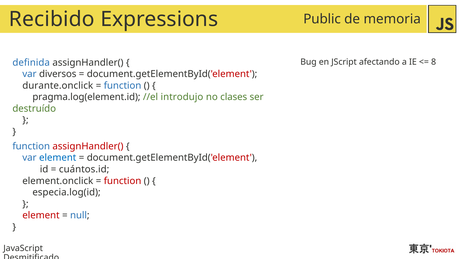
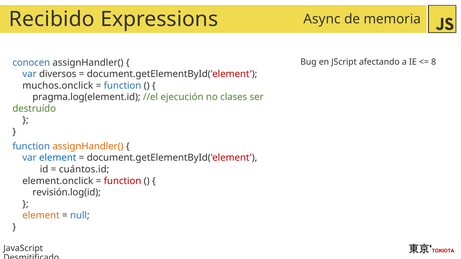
Public: Public -> Async
definida: definida -> conocen
durante.onclick: durante.onclick -> muchos.onclick
introdujo: introdujo -> ejecución
assignHandler( at (88, 146) colour: red -> orange
especia.log(id: especia.log(id -> revisión.log(id
element at (41, 216) colour: red -> orange
